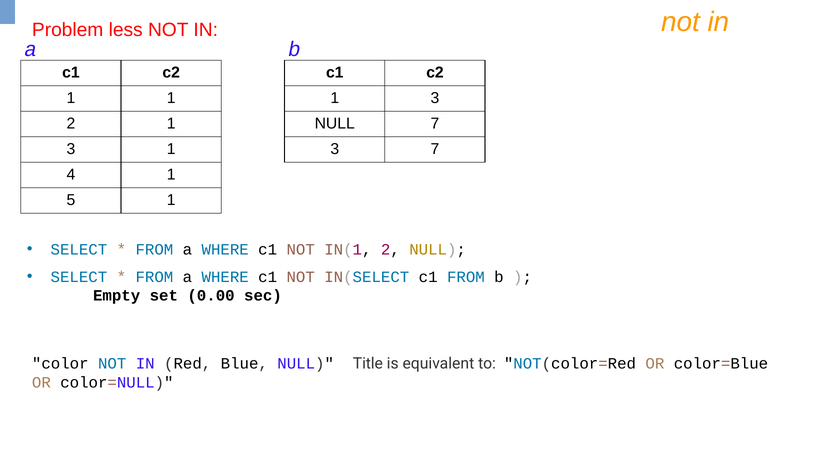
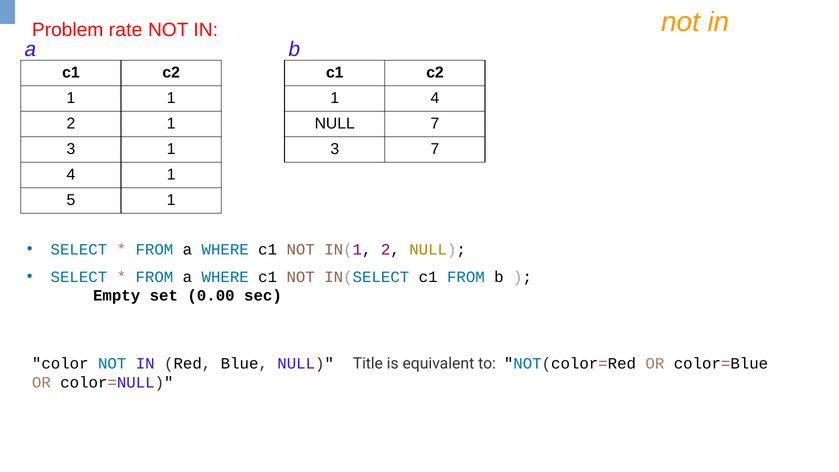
less: less -> rate
3 at (435, 98): 3 -> 4
